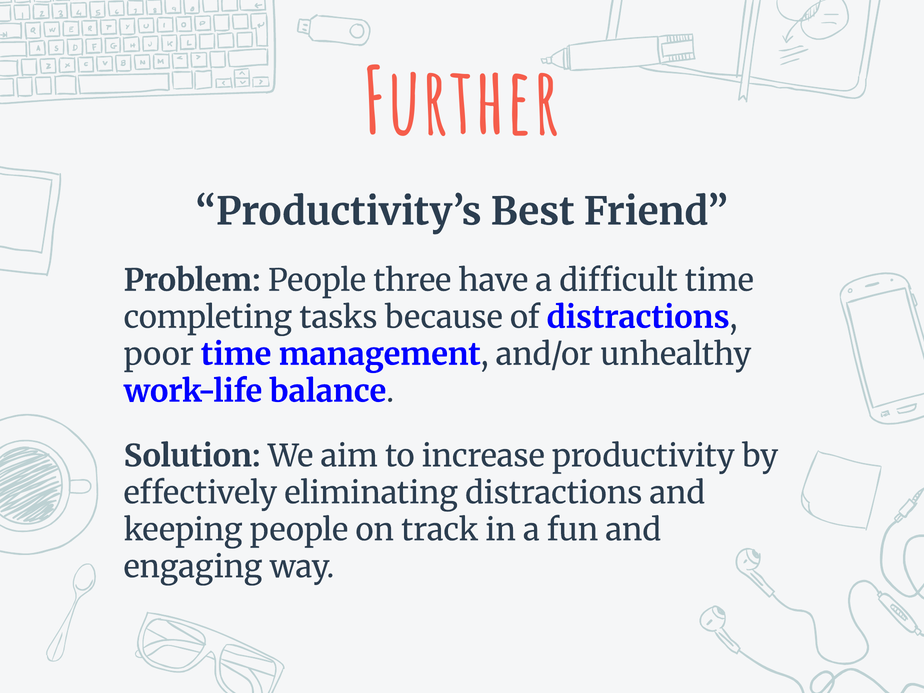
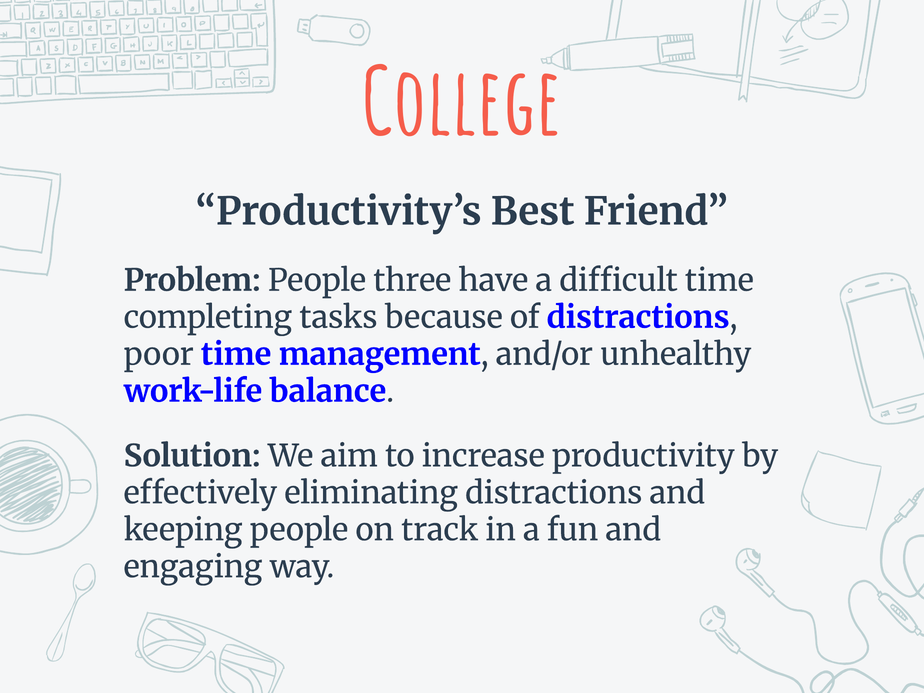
Further: Further -> College
